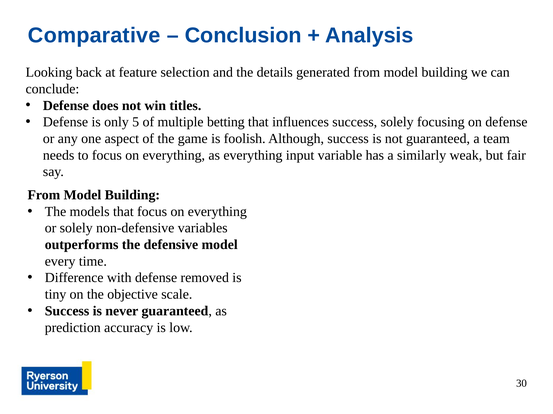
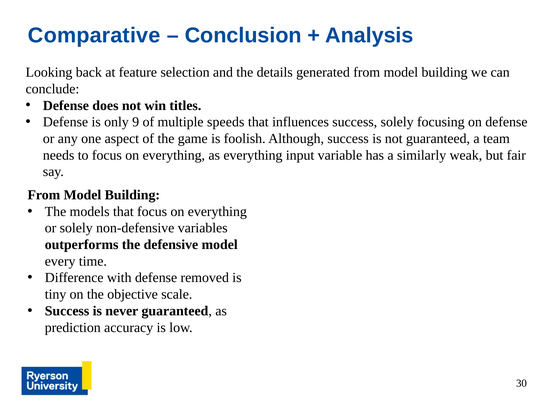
5: 5 -> 9
betting: betting -> speeds
